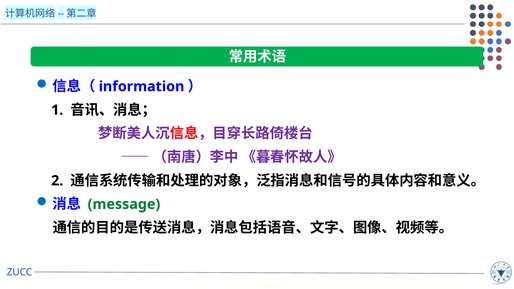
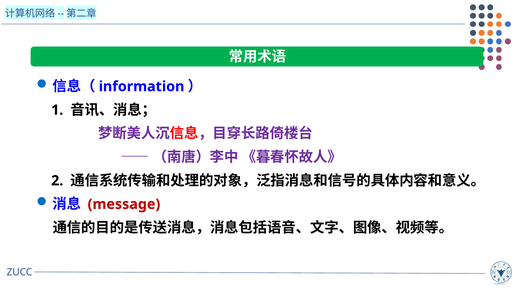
message colour: green -> red
